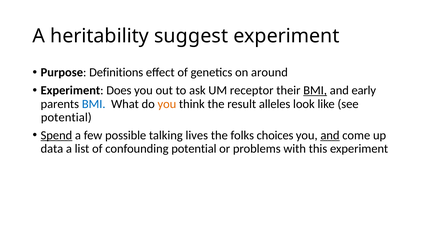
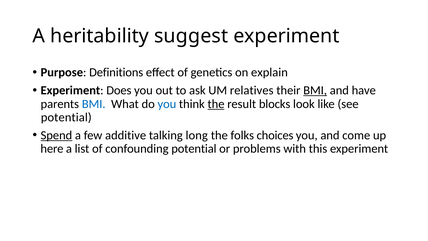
around: around -> explain
receptor: receptor -> relatives
early: early -> have
you at (167, 104) colour: orange -> blue
the at (216, 104) underline: none -> present
alleles: alleles -> blocks
possible: possible -> additive
lives: lives -> long
and at (330, 135) underline: present -> none
data: data -> here
